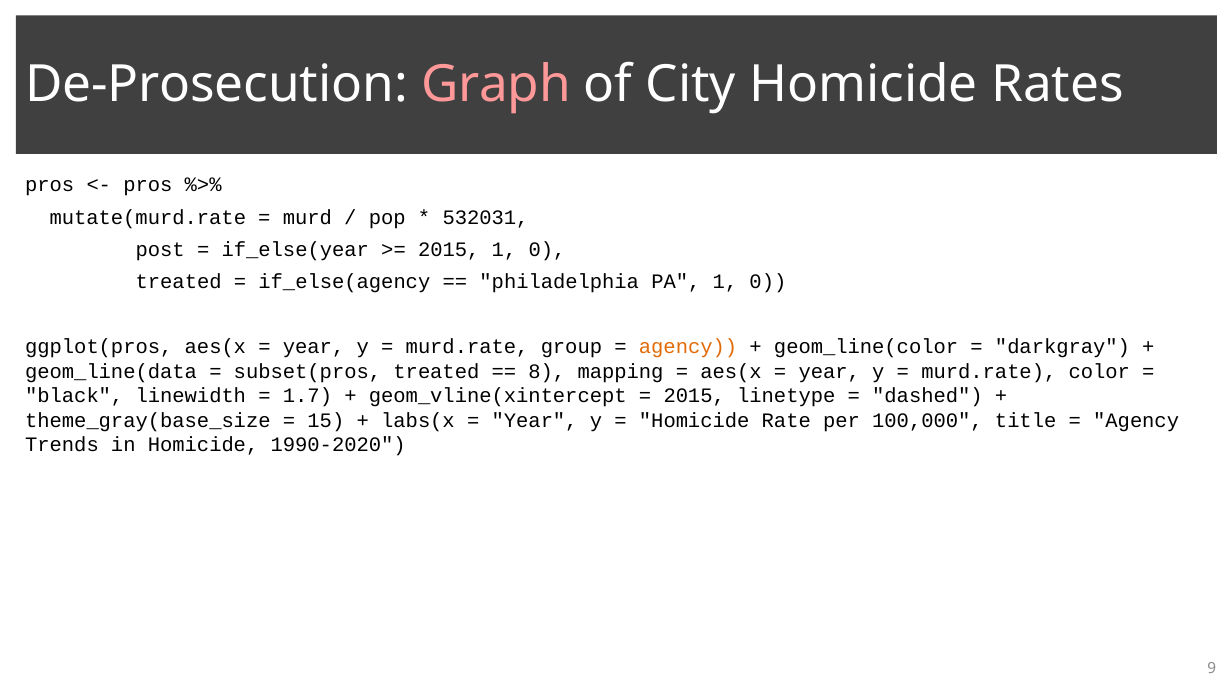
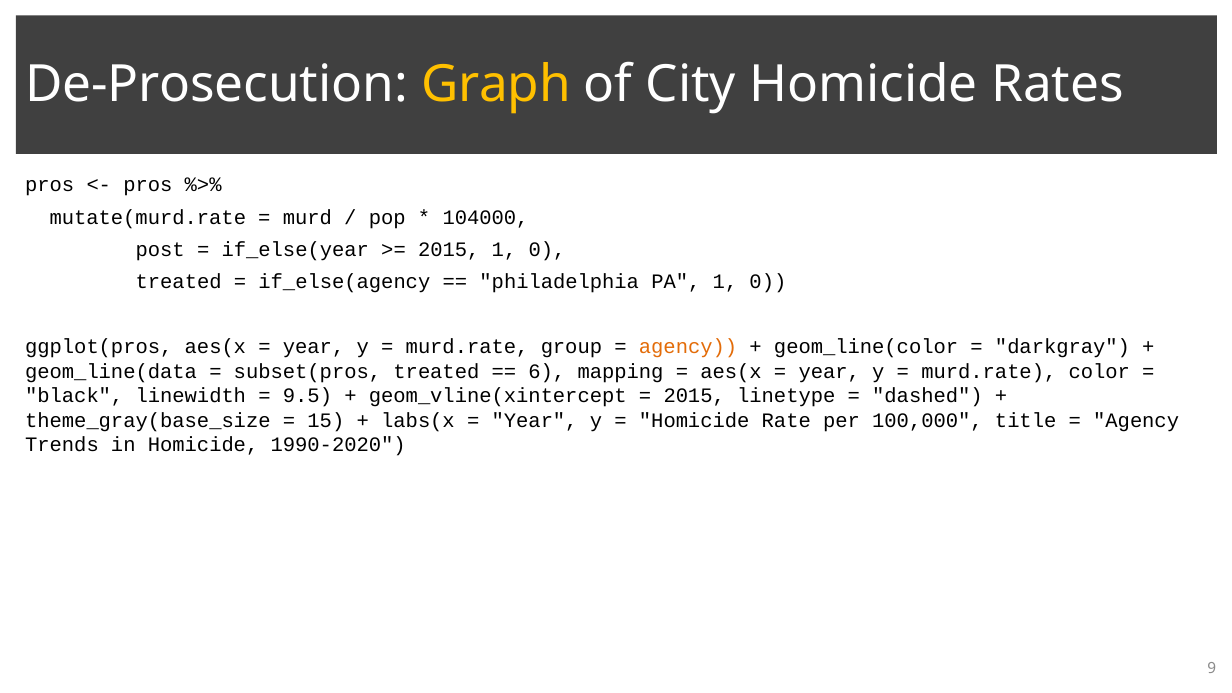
Graph colour: pink -> yellow
532031: 532031 -> 104000
8: 8 -> 6
1.7: 1.7 -> 9.5
